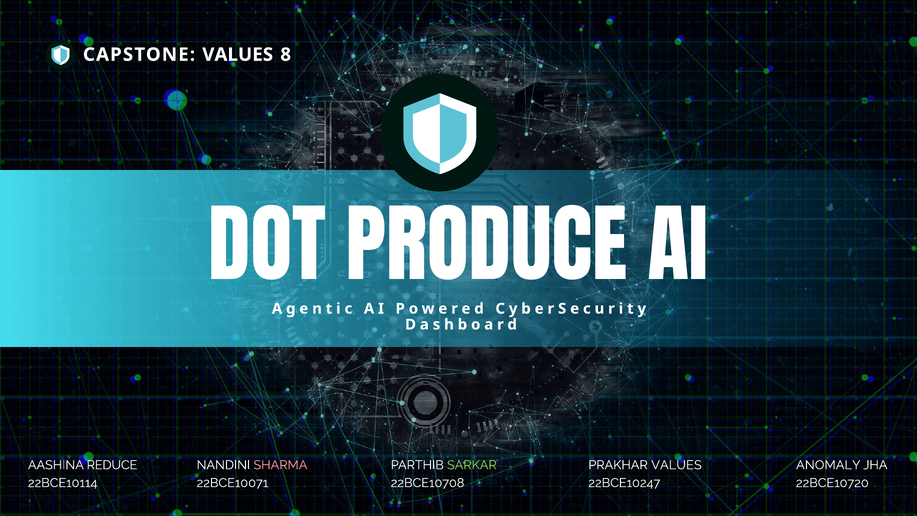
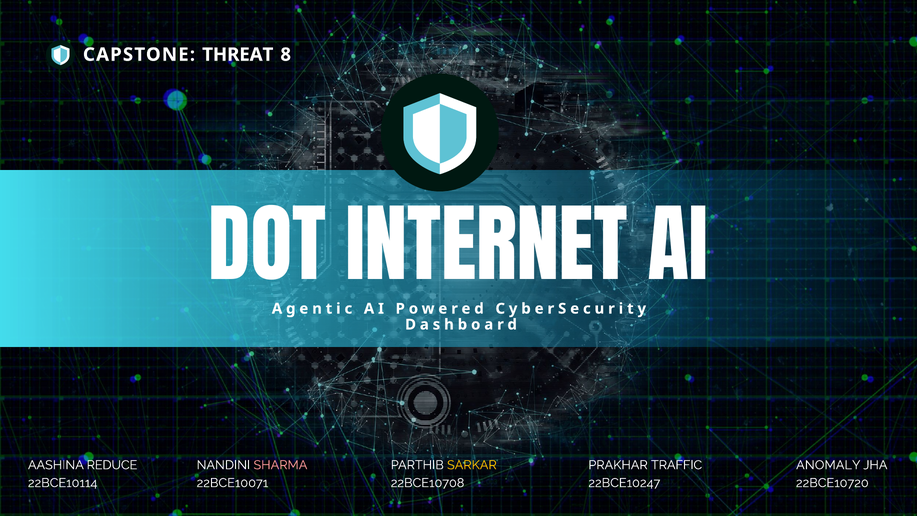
CAPSTONE VALUES: VALUES -> THREAT
PRODUCE: PRODUCE -> INTERNET
SARKAR colour: light green -> yellow
PRAKHAR VALUES: VALUES -> TRAFFIC
